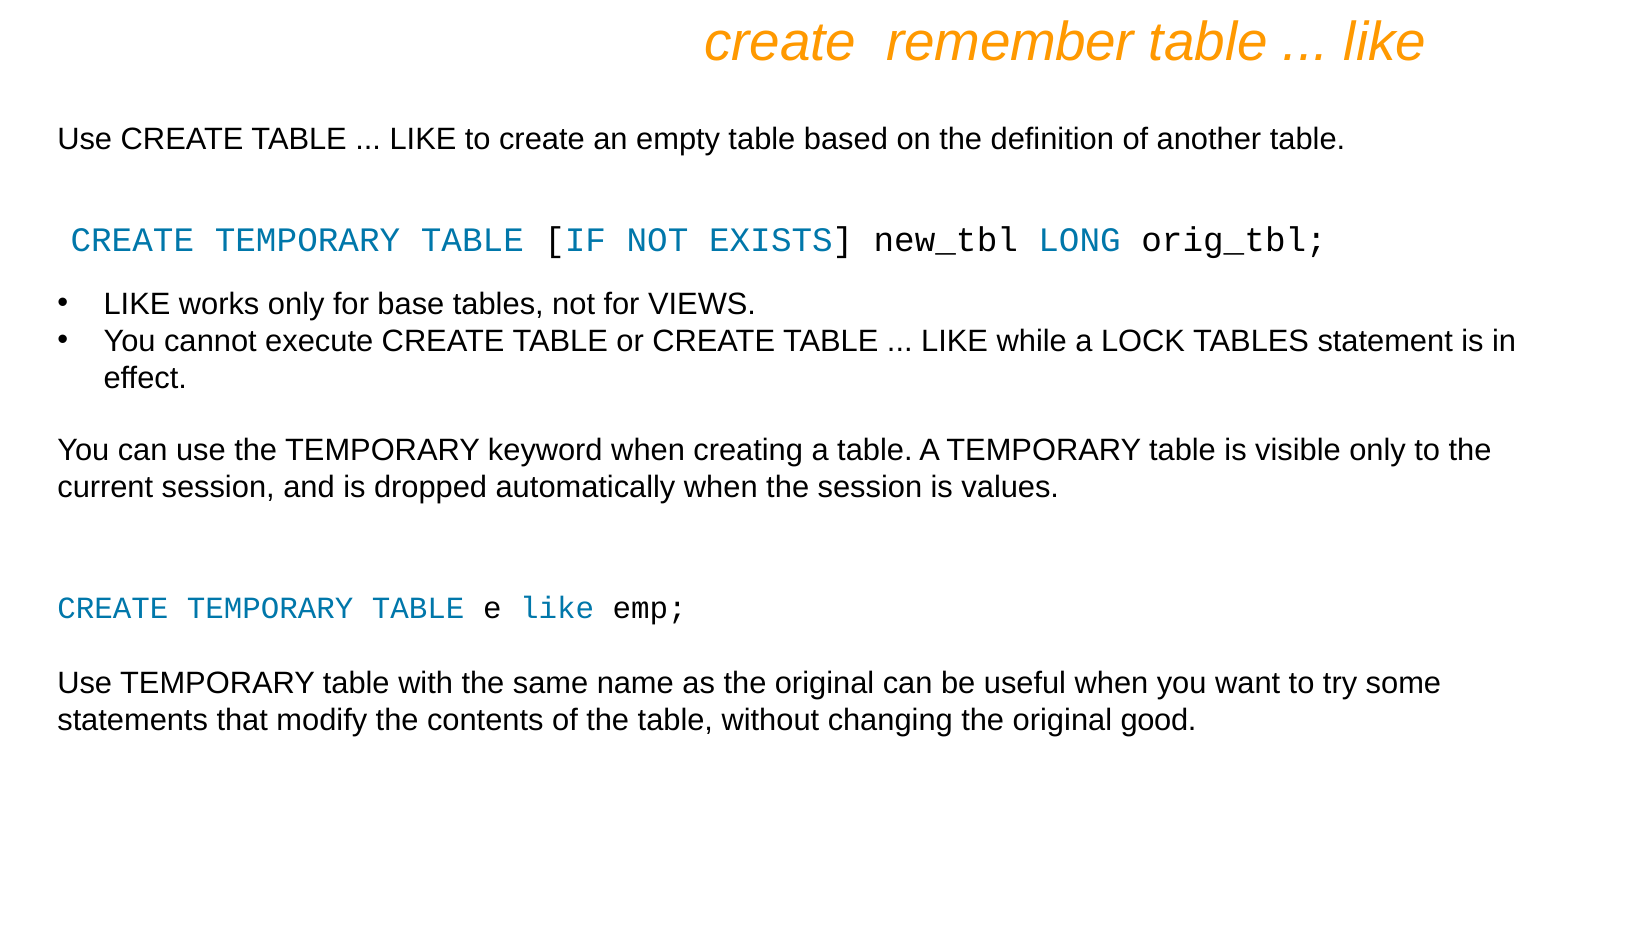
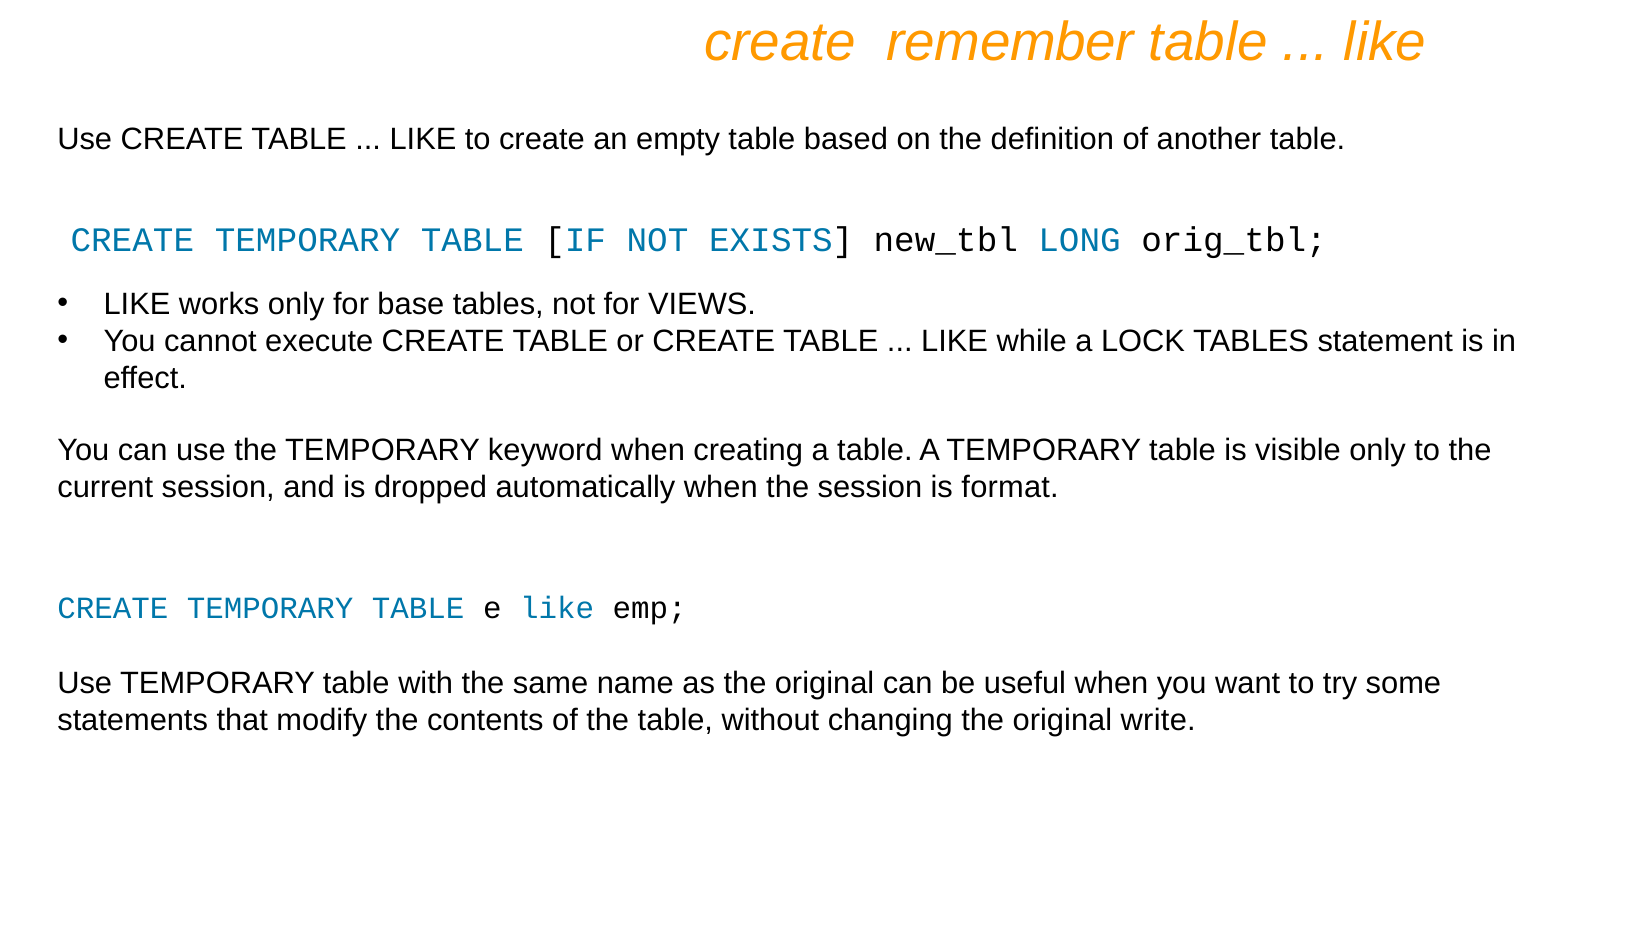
values: values -> format
good: good -> write
